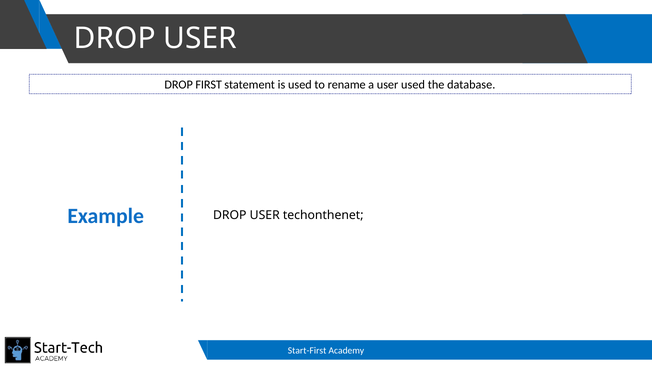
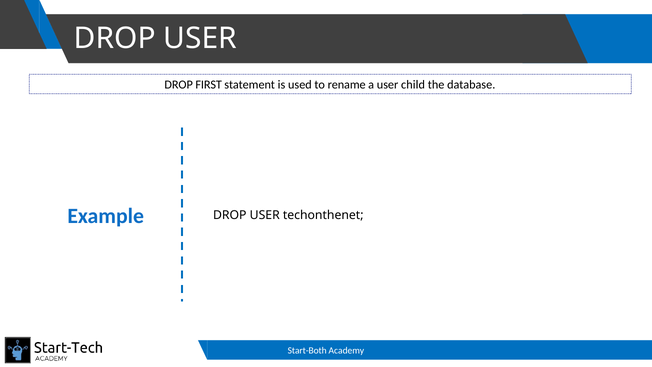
user used: used -> child
Start-First: Start-First -> Start-Both
